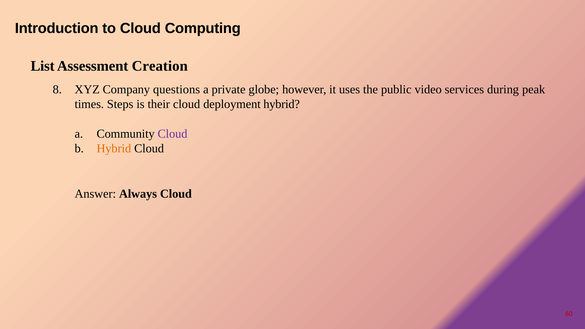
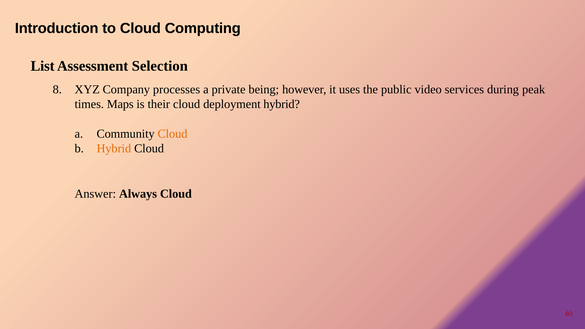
Creation: Creation -> Selection
questions: questions -> processes
globe: globe -> being
Steps: Steps -> Maps
Cloud at (172, 134) colour: purple -> orange
